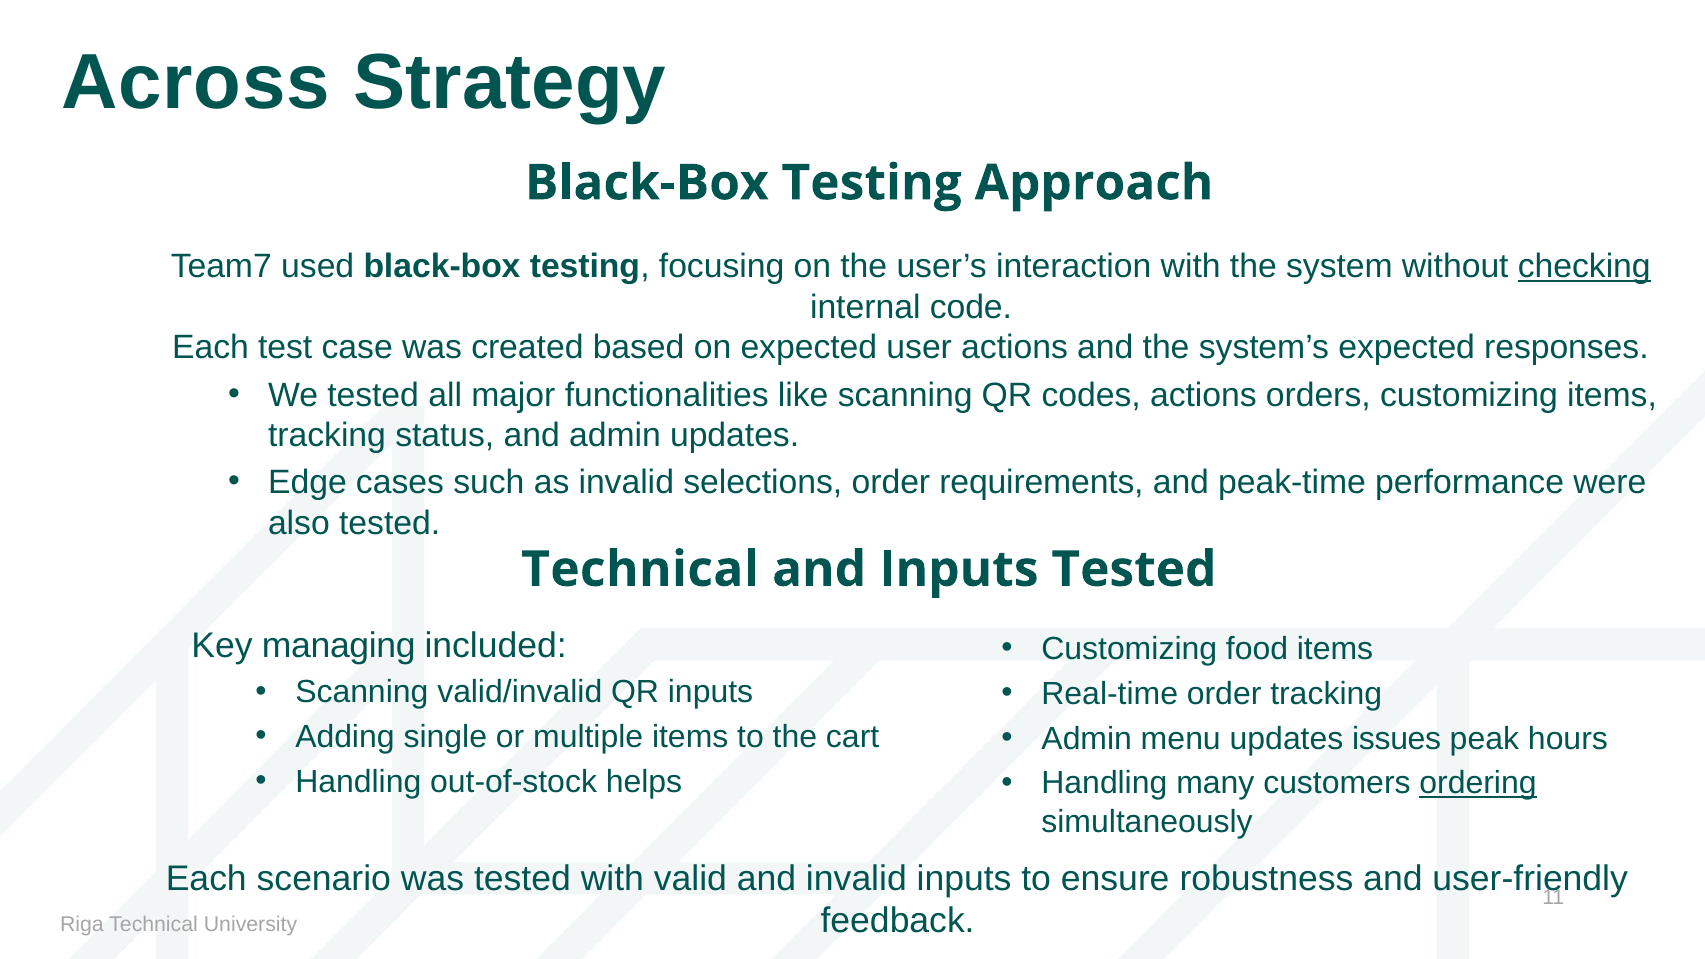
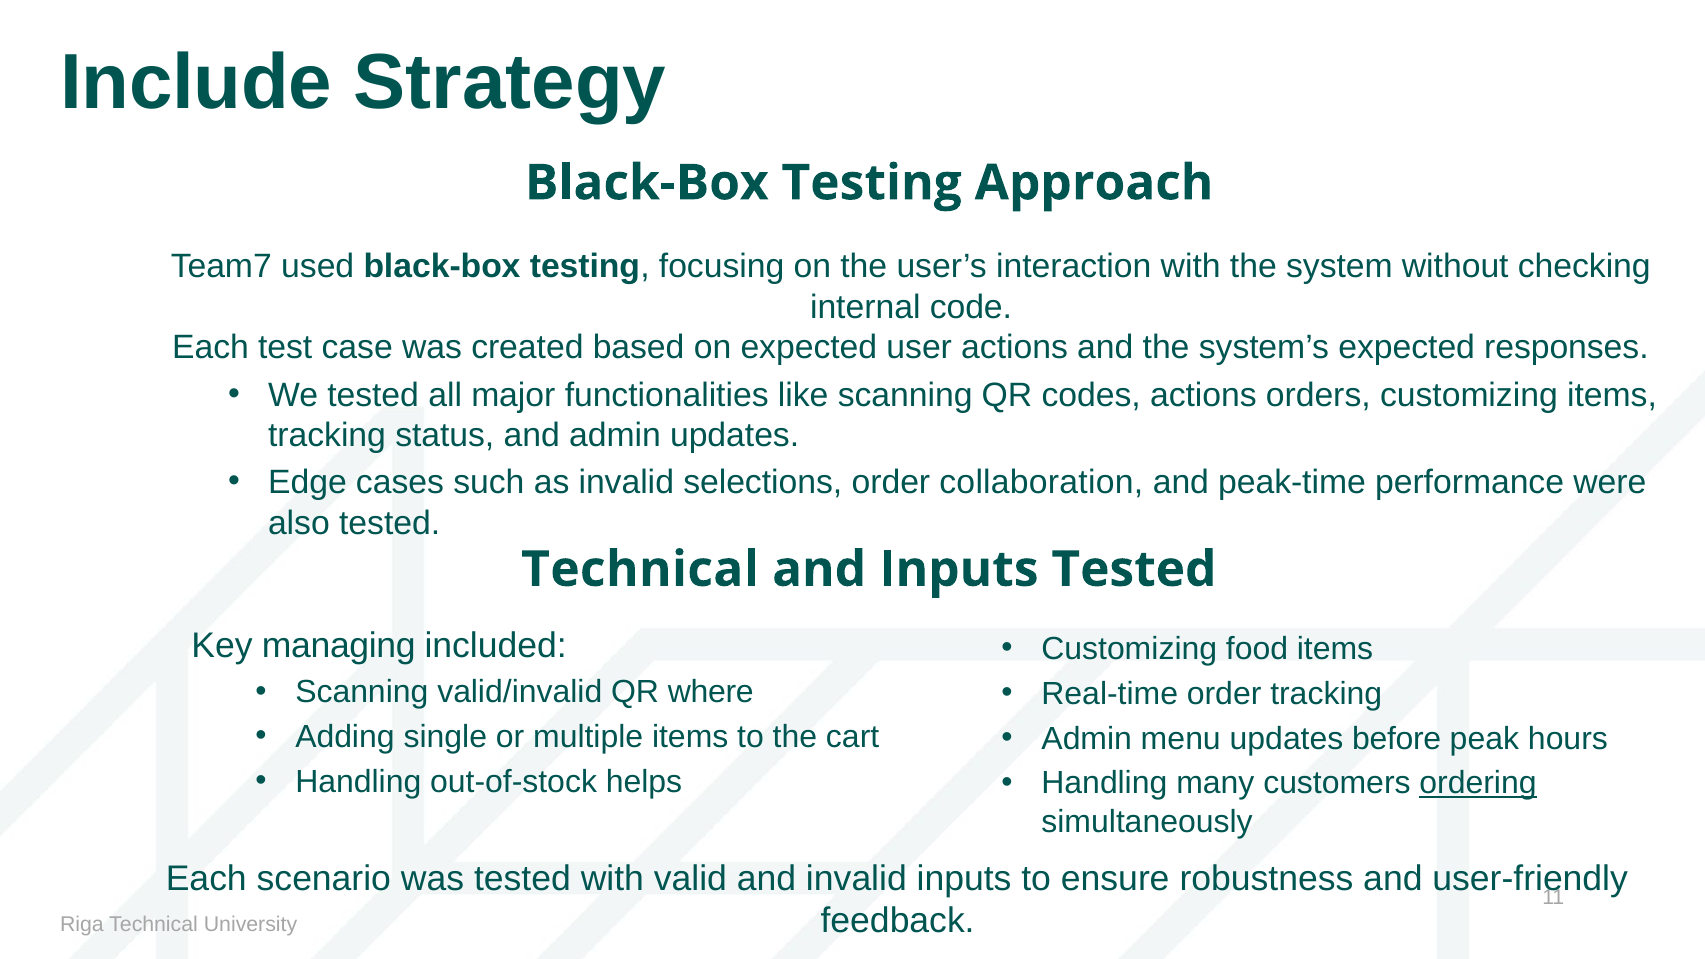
Across: Across -> Include
checking underline: present -> none
requirements: requirements -> collaboration
QR inputs: inputs -> where
issues: issues -> before
